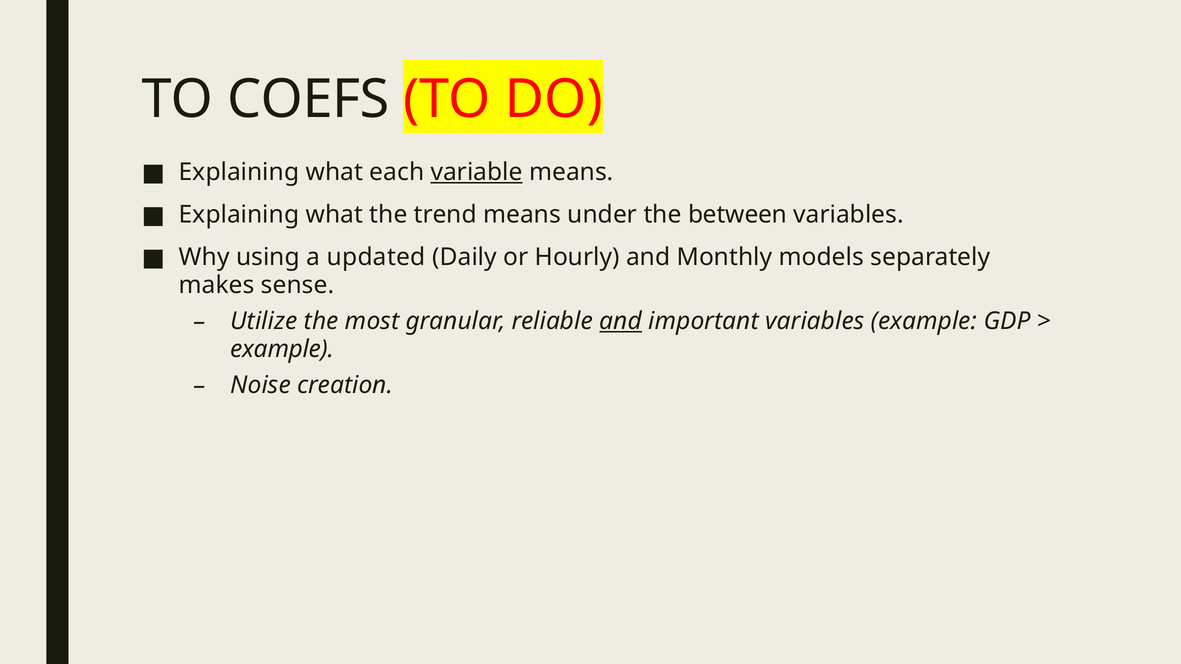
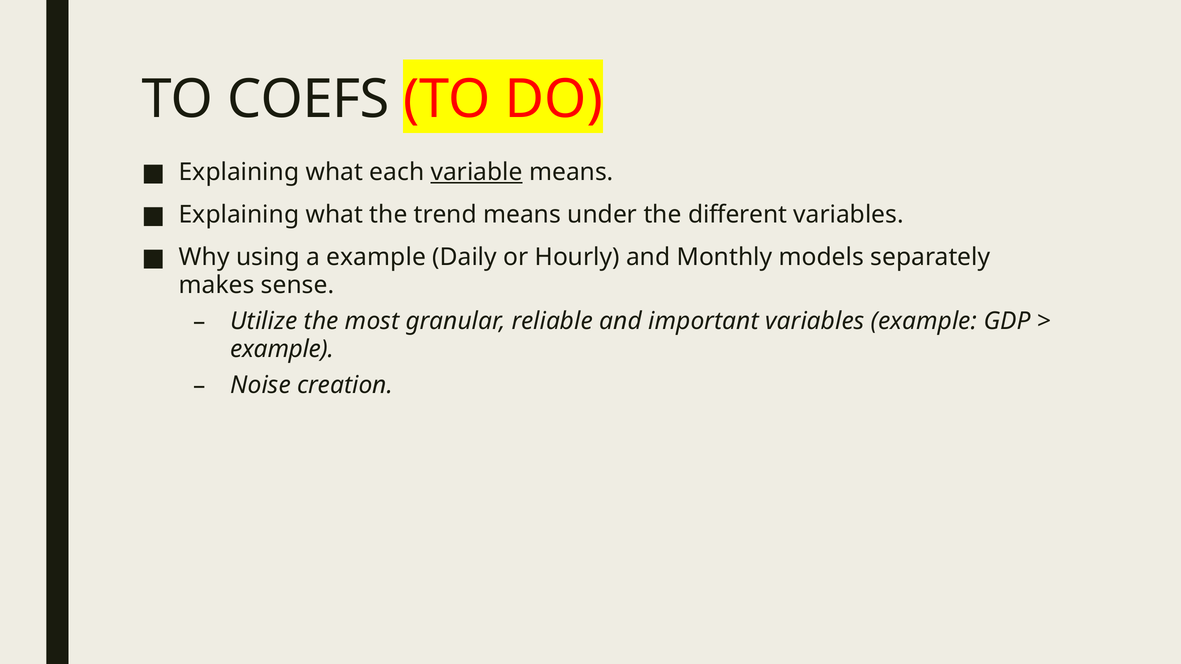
between: between -> different
a updated: updated -> example
and at (621, 321) underline: present -> none
